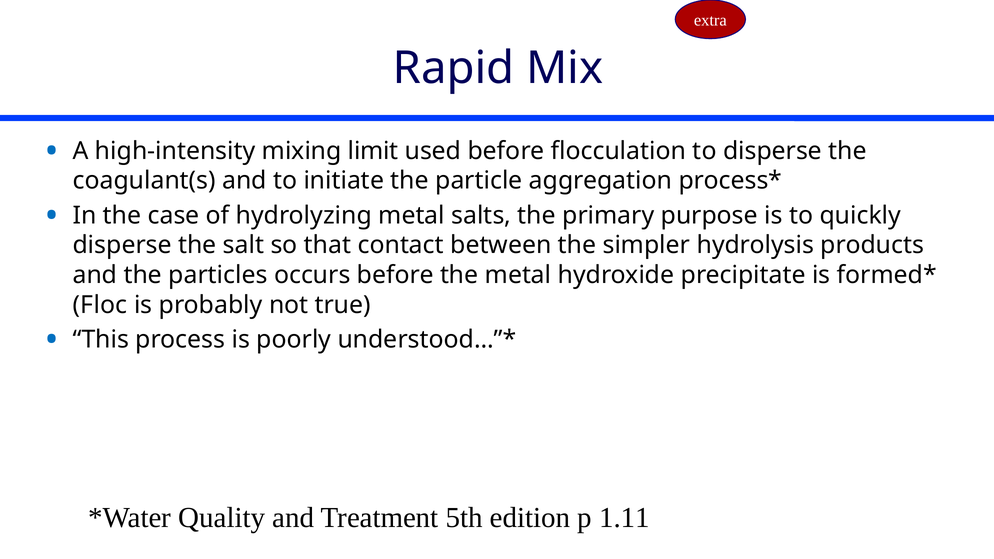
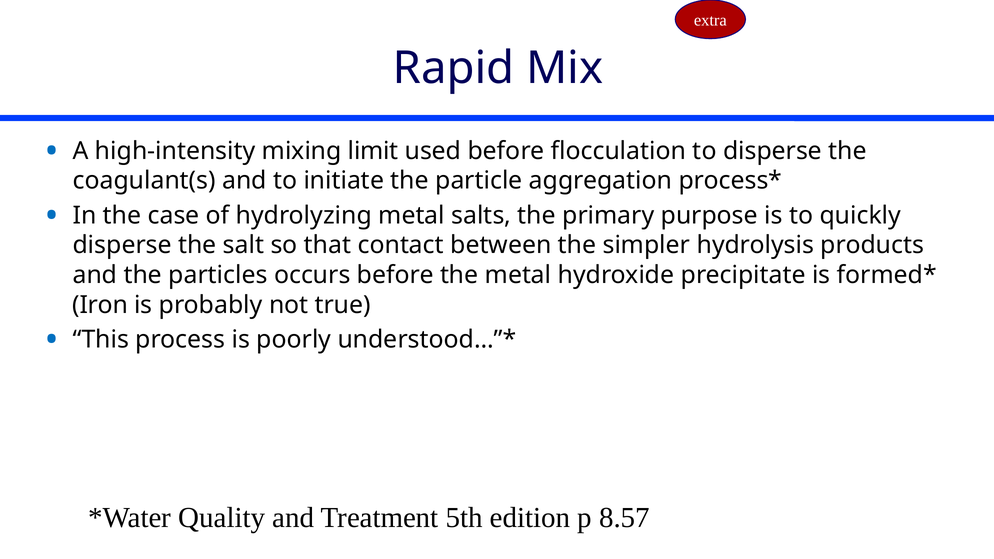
Floc: Floc -> Iron
1.11: 1.11 -> 8.57
